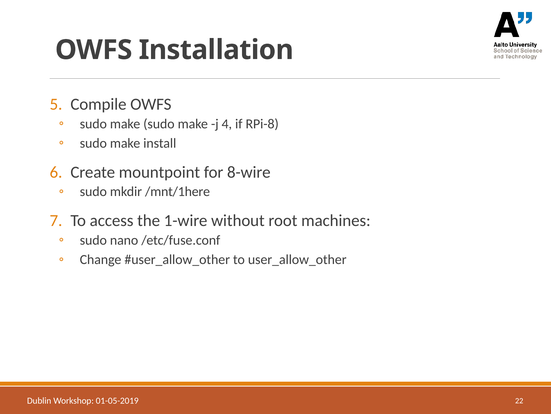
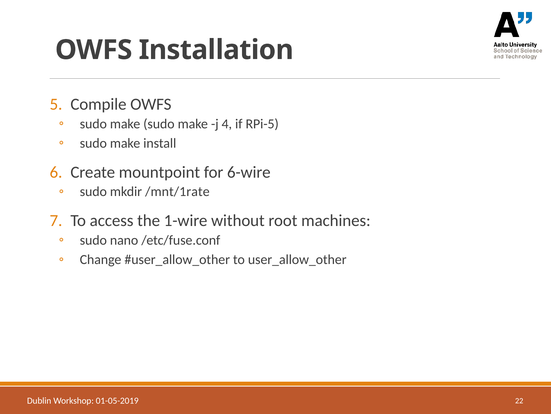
RPi-8: RPi-8 -> RPi-5
8-wire: 8-wire -> 6-wire
/mnt/1here: /mnt/1here -> /mnt/1rate
